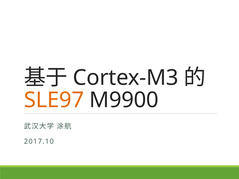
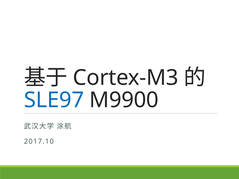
SLE97 colour: orange -> blue
